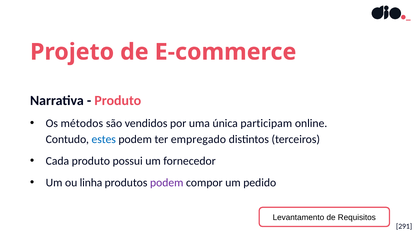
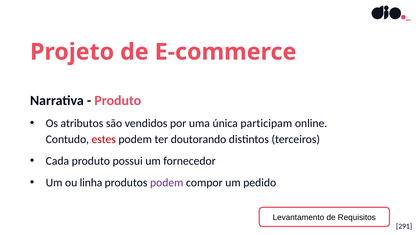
métodos: métodos -> atributos
estes colour: blue -> red
empregado: empregado -> doutorando
